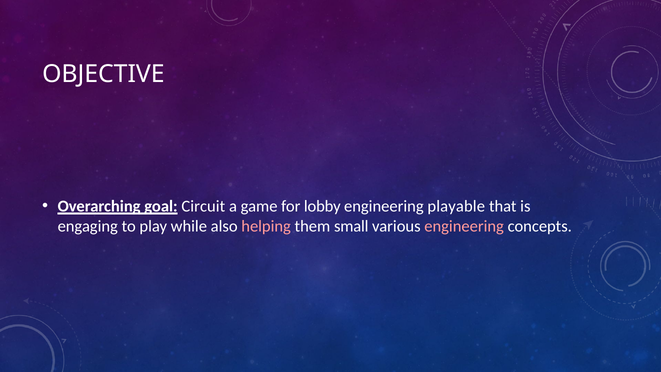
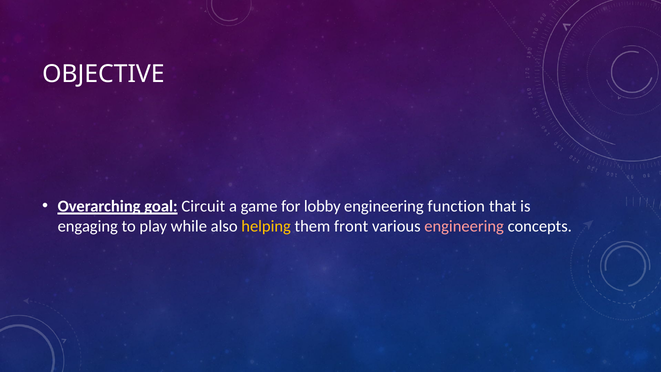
playable: playable -> function
helping colour: pink -> yellow
small: small -> front
